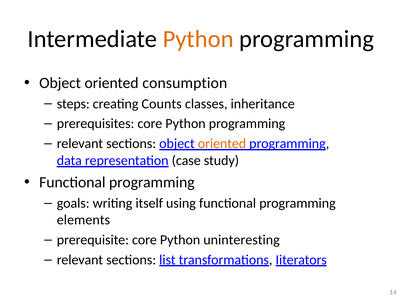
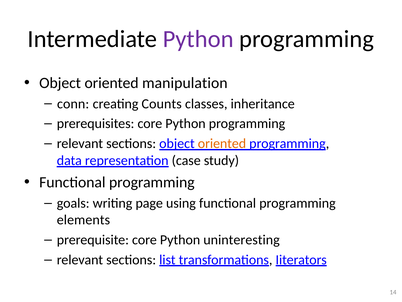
Python at (198, 39) colour: orange -> purple
consumption: consumption -> manipulation
steps: steps -> conn
itself: itself -> page
